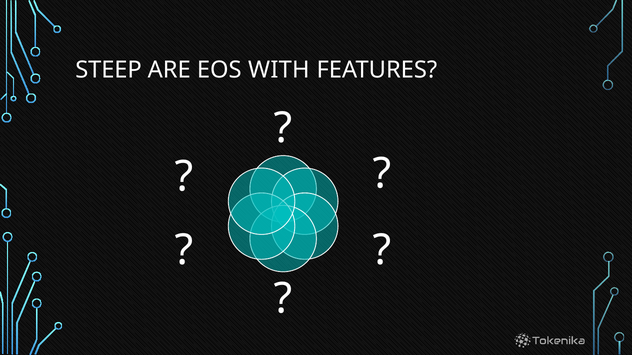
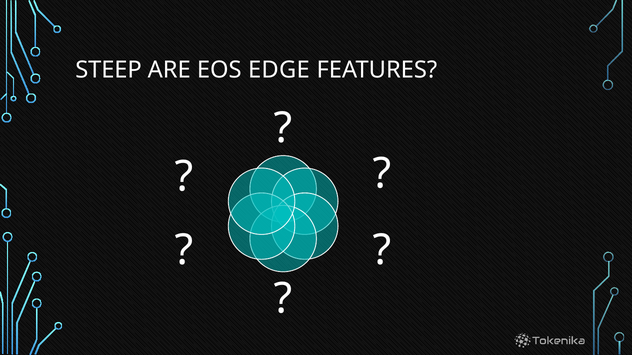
WITH: WITH -> EDGE
